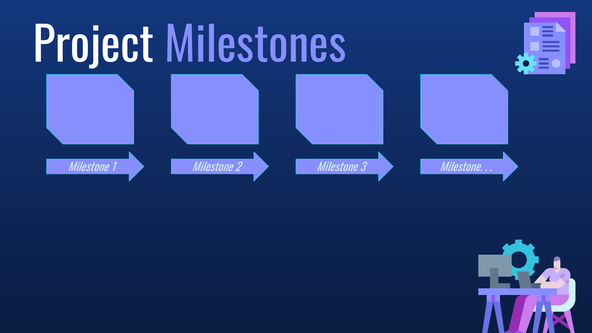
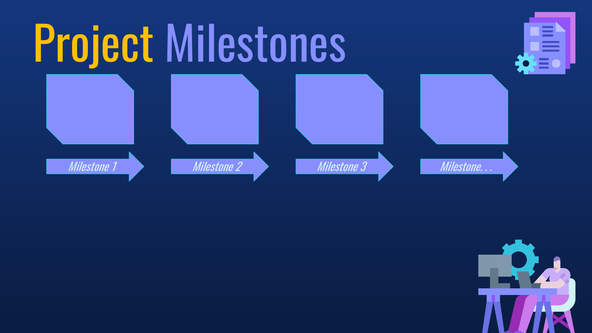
Project colour: white -> yellow
